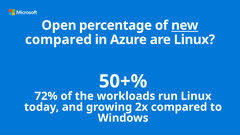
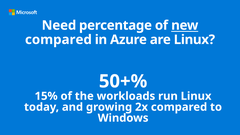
Open: Open -> Need
72%: 72% -> 15%
